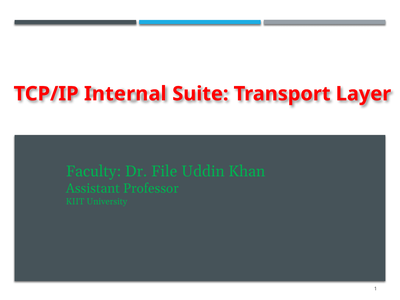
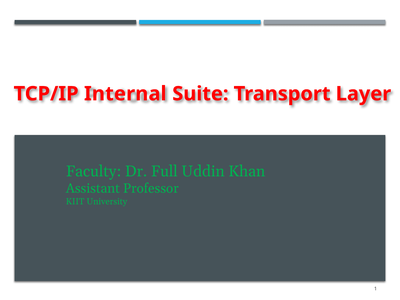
File: File -> Full
